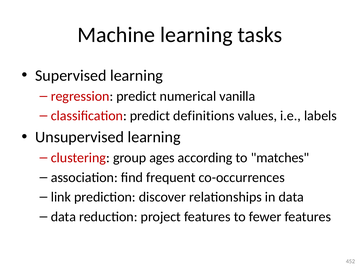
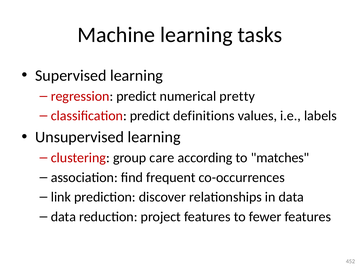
vanilla: vanilla -> pretty
ages: ages -> care
